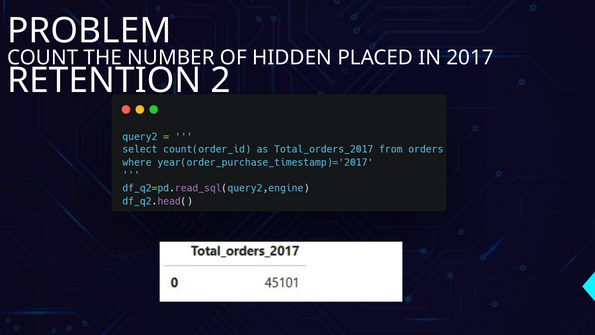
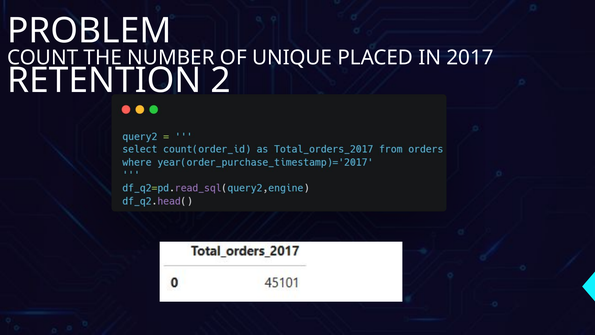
HIDDEN: HIDDEN -> UNIQUE
